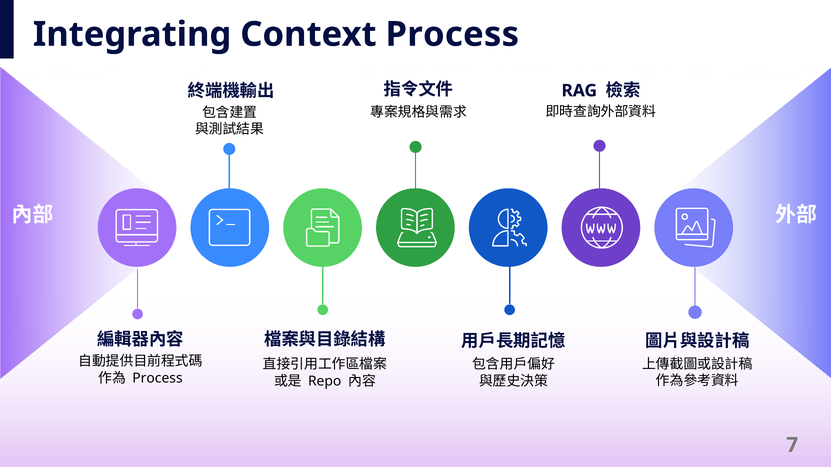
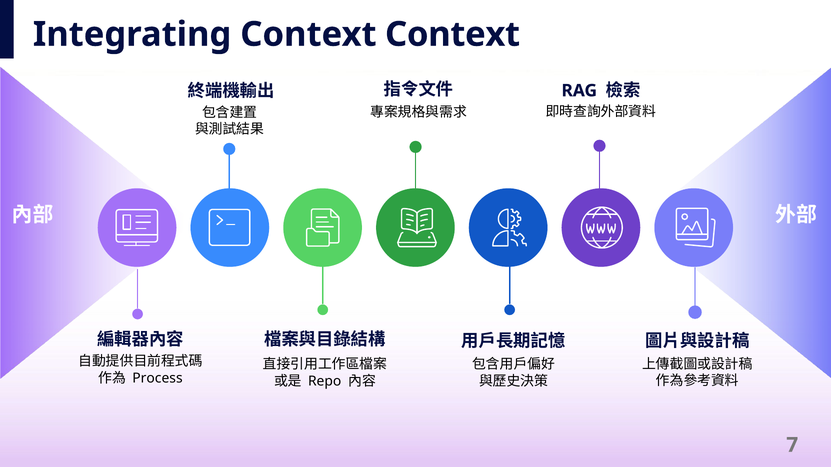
Context Process: Process -> Context
